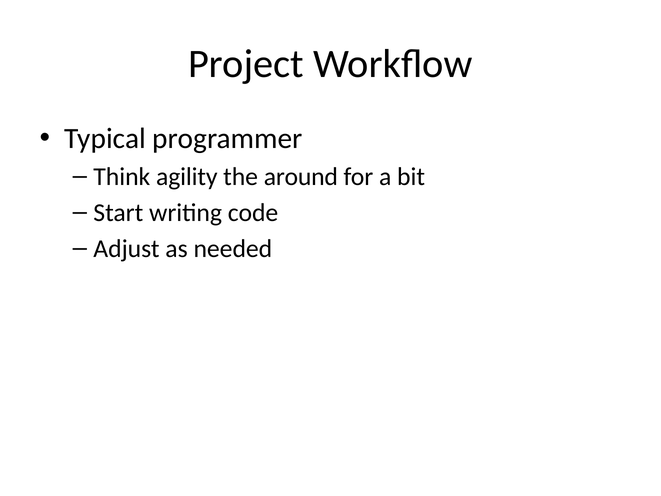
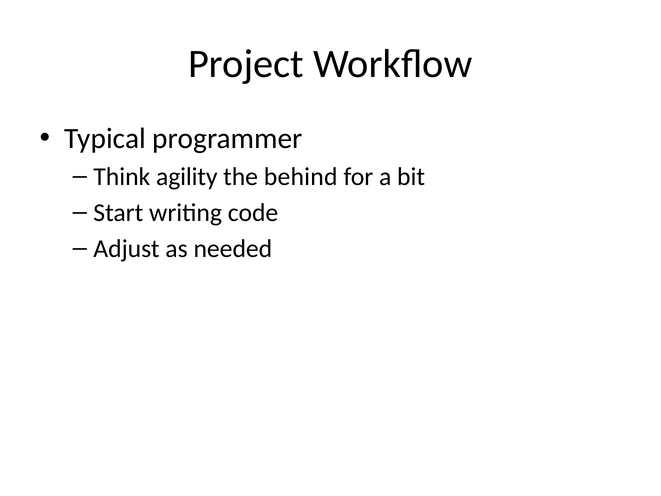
around: around -> behind
